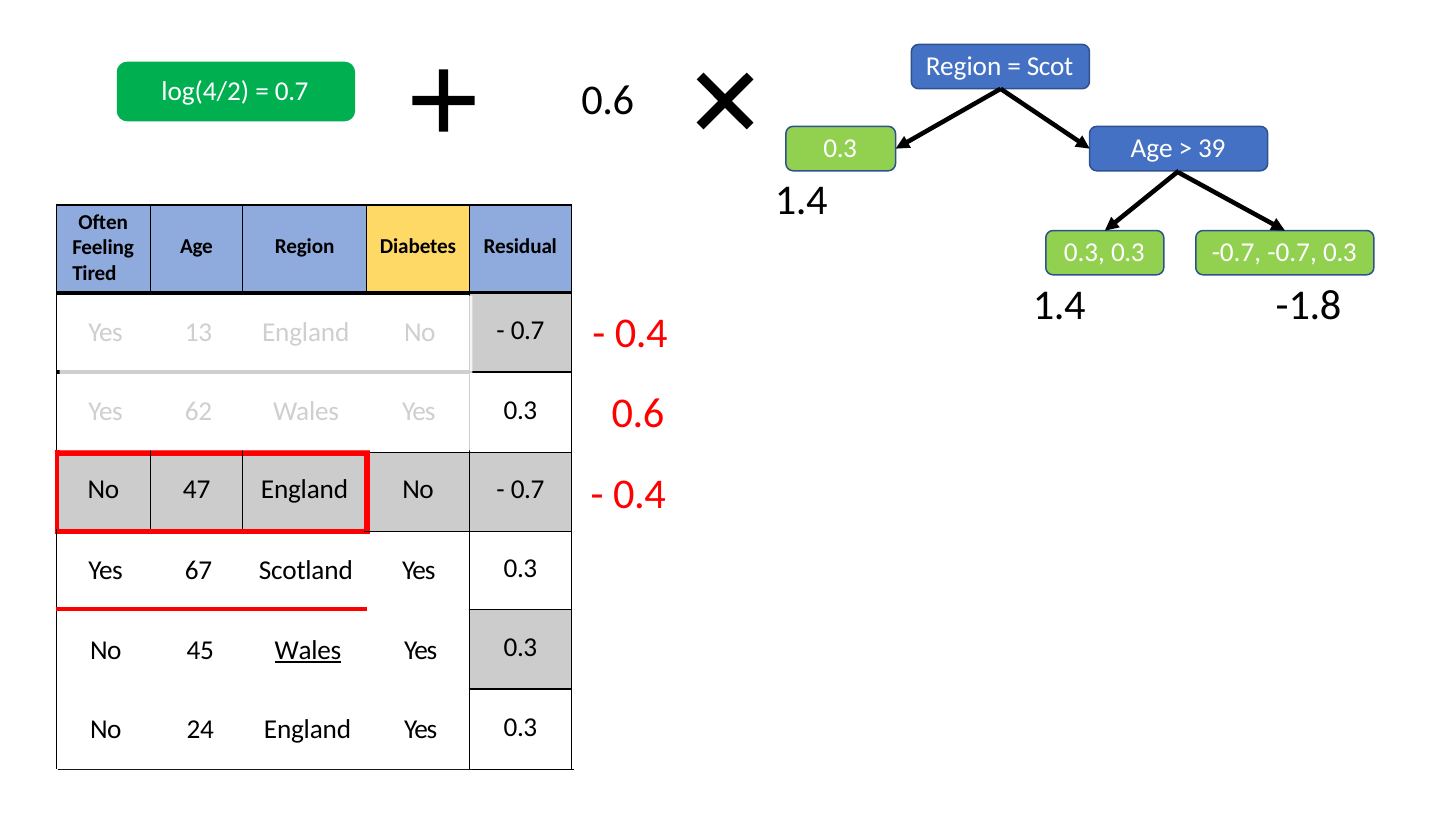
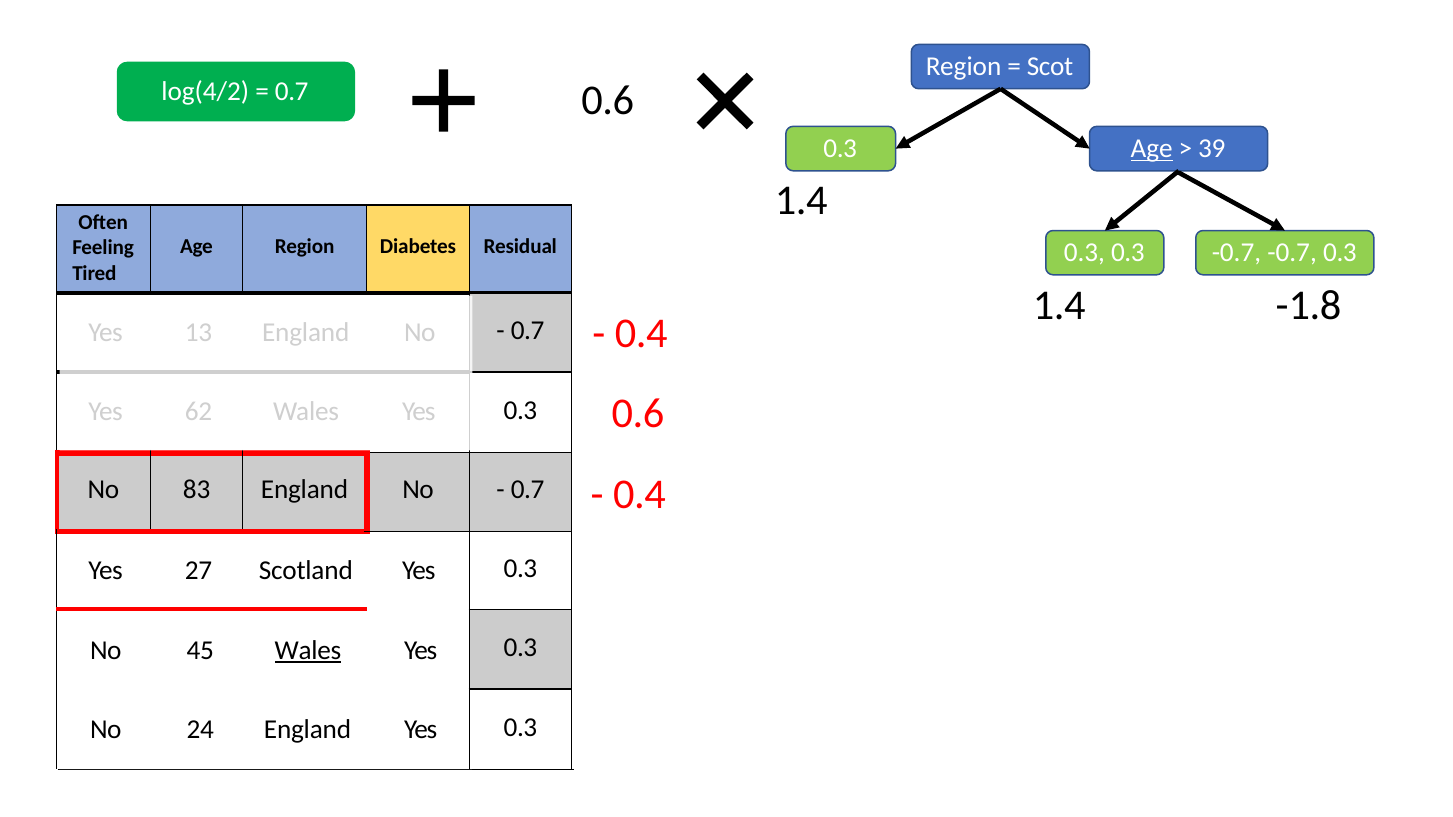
Age at (1152, 149) underline: none -> present
47: 47 -> 83
67: 67 -> 27
